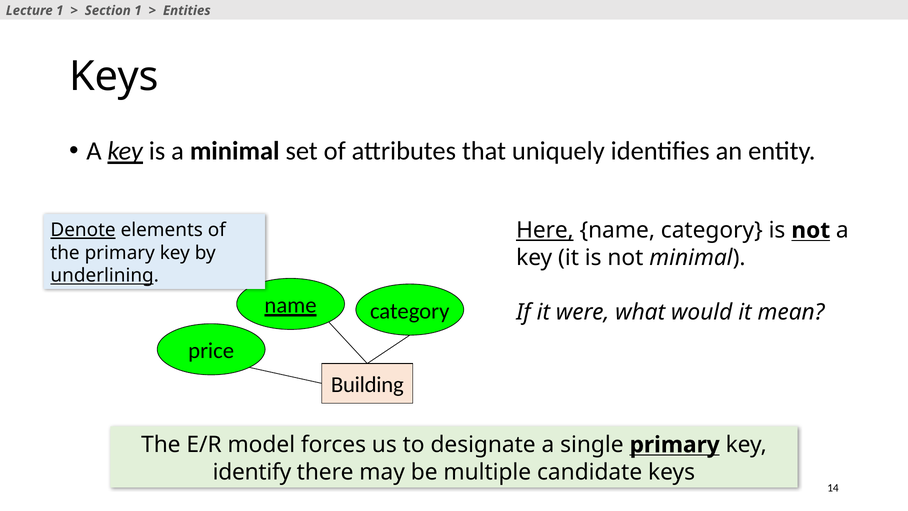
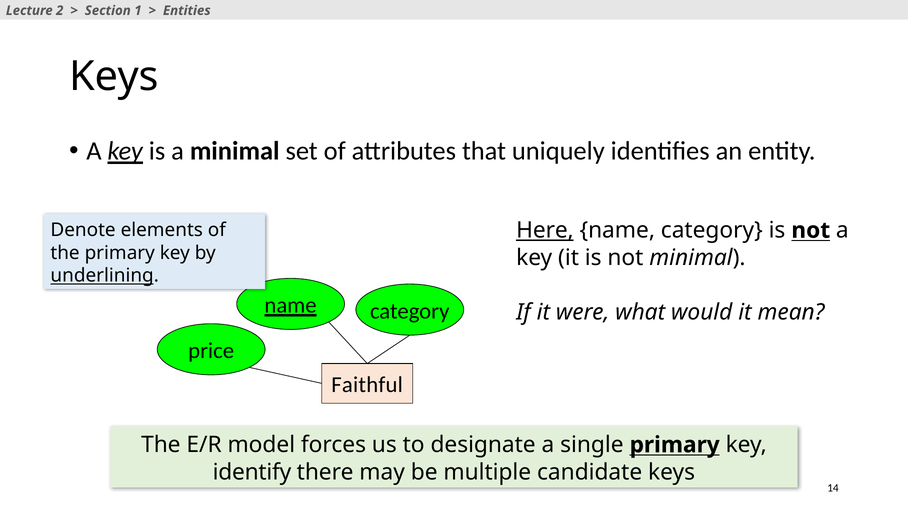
Lecture 1: 1 -> 2
Denote underline: present -> none
Building: Building -> Faithful
